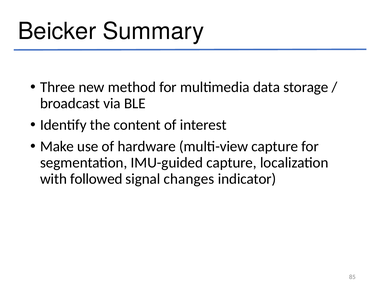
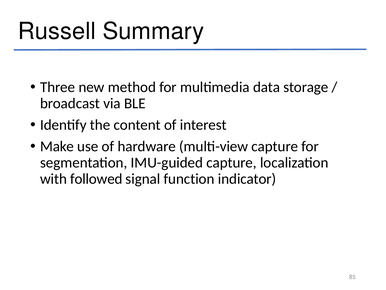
Beicker: Beicker -> Russell
changes: changes -> function
